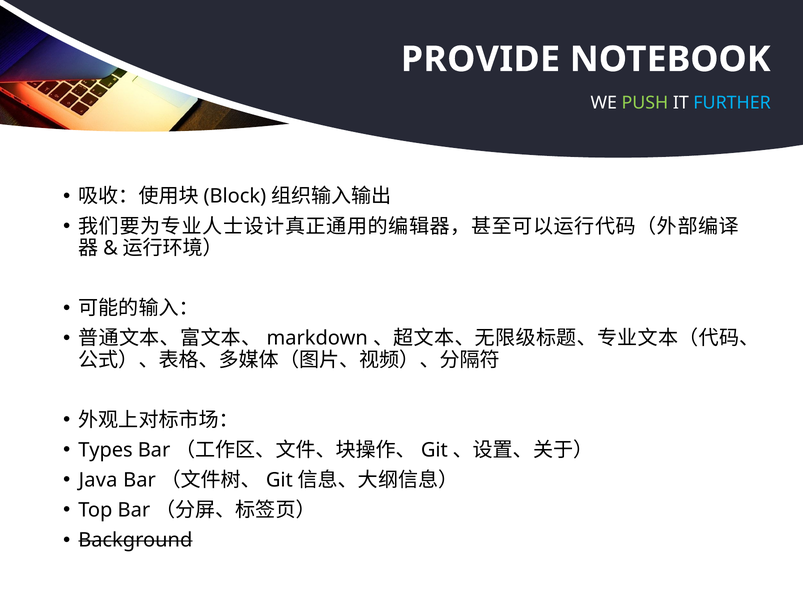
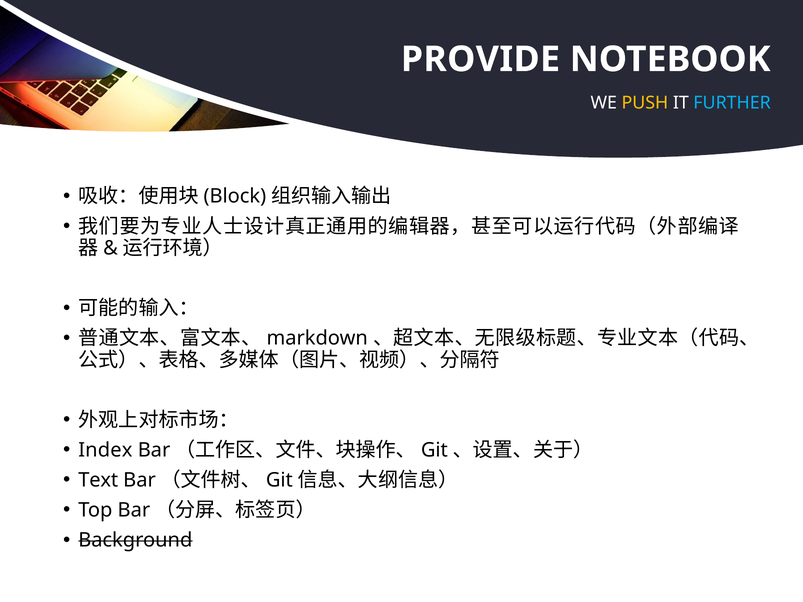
PUSH colour: light green -> yellow
Types: Types -> Index
Java: Java -> Text
